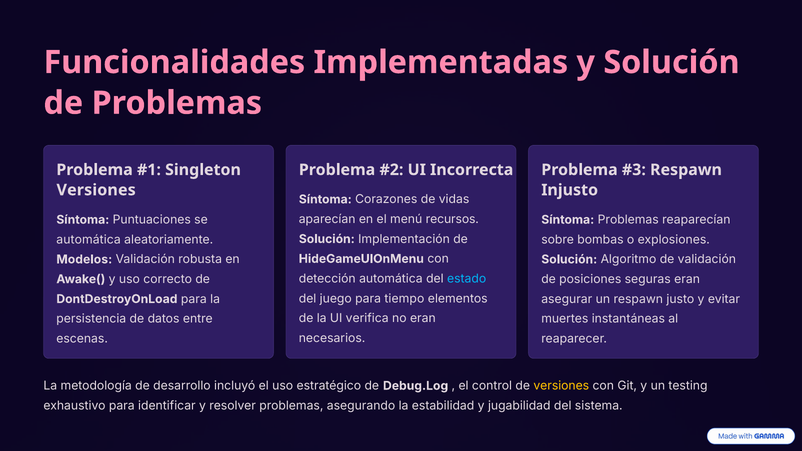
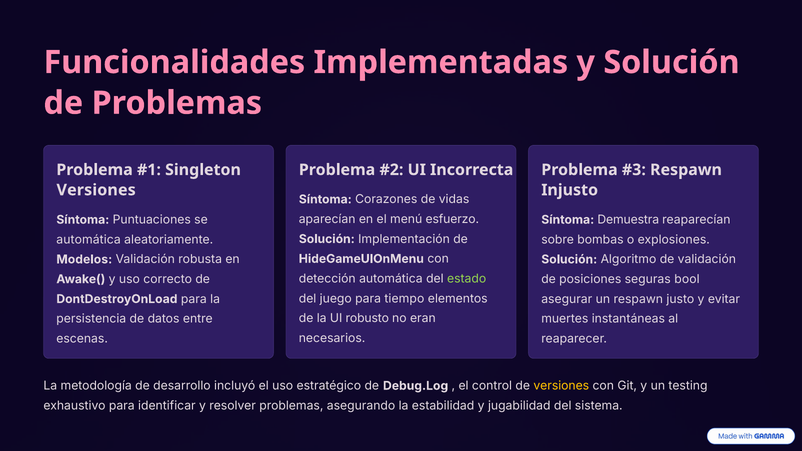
recursos: recursos -> esfuerzo
Síntoma Problemas: Problemas -> Demuestra
estado colour: light blue -> light green
seguras eran: eran -> bool
verifica: verifica -> robusto
